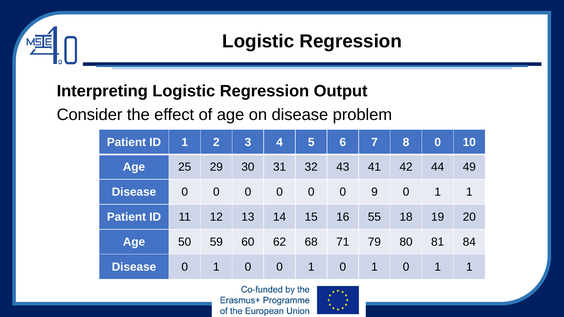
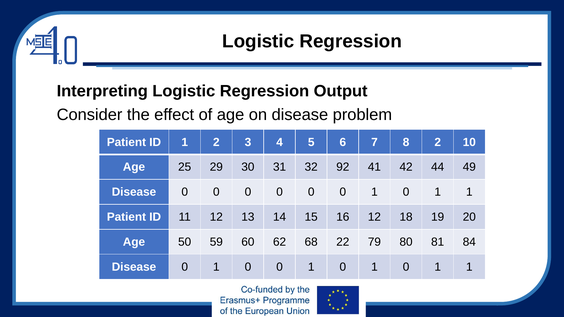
8 0: 0 -> 2
43: 43 -> 92
0 0 0 9: 9 -> 1
16 55: 55 -> 12
71: 71 -> 22
